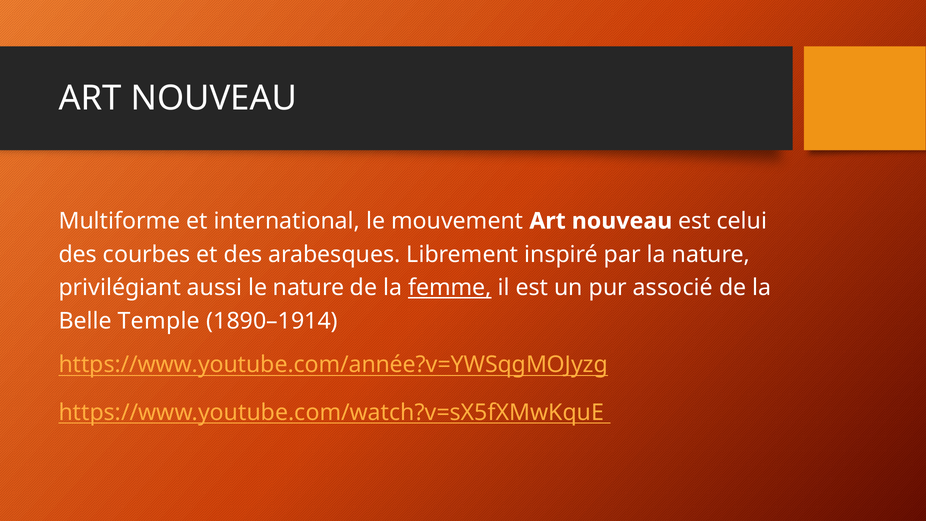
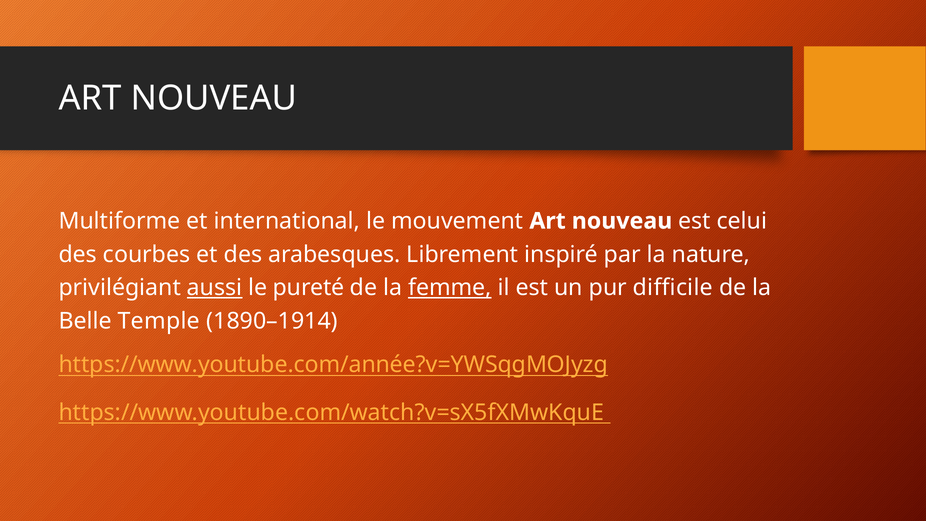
aussi underline: none -> present
le nature: nature -> pureté
associé: associé -> difficile
